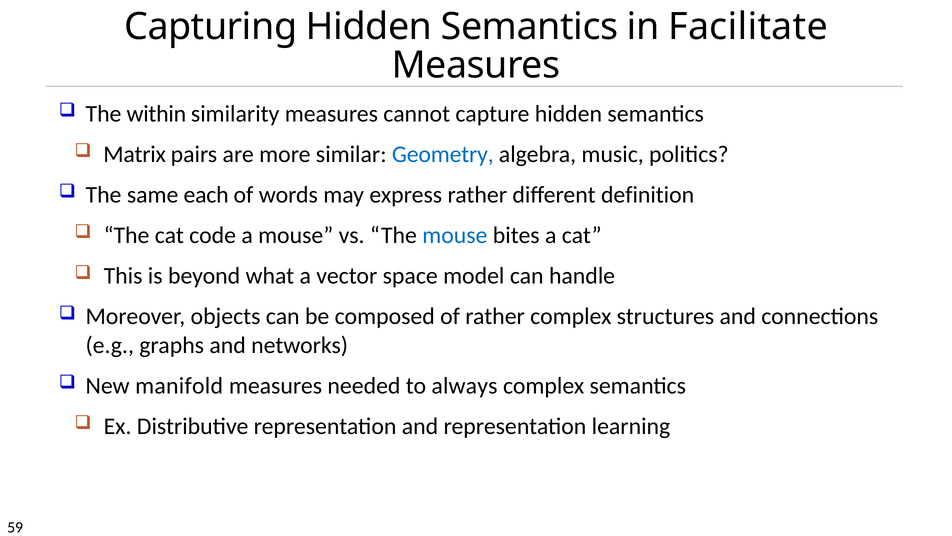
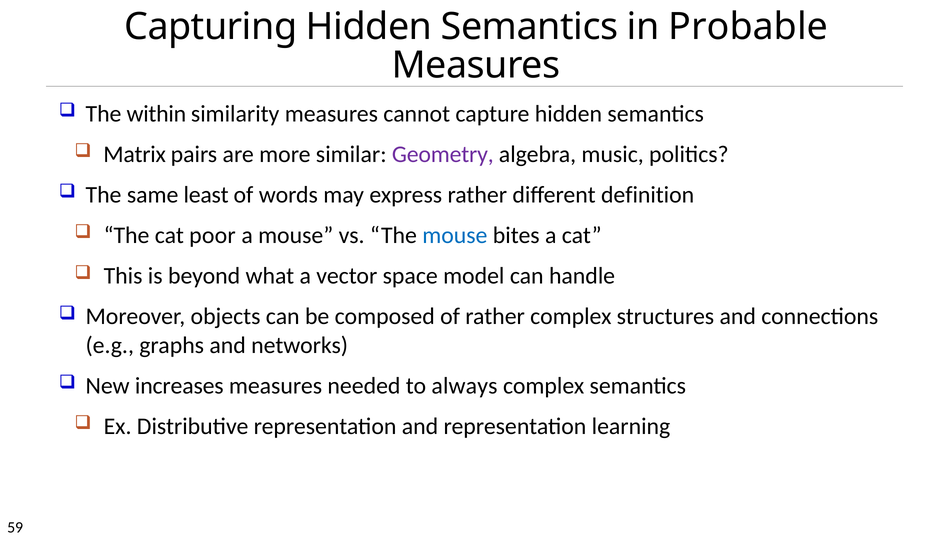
Facilitate: Facilitate -> Probable
Geometry colour: blue -> purple
each: each -> least
code: code -> poor
manifold: manifold -> increases
